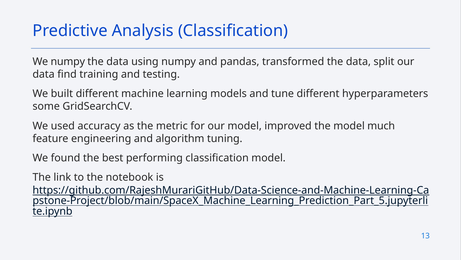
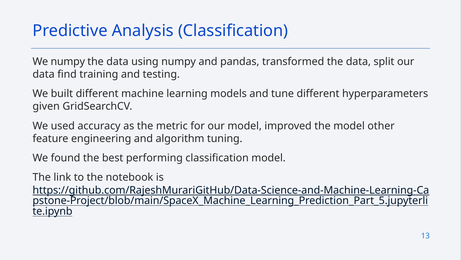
some: some -> given
much: much -> other
